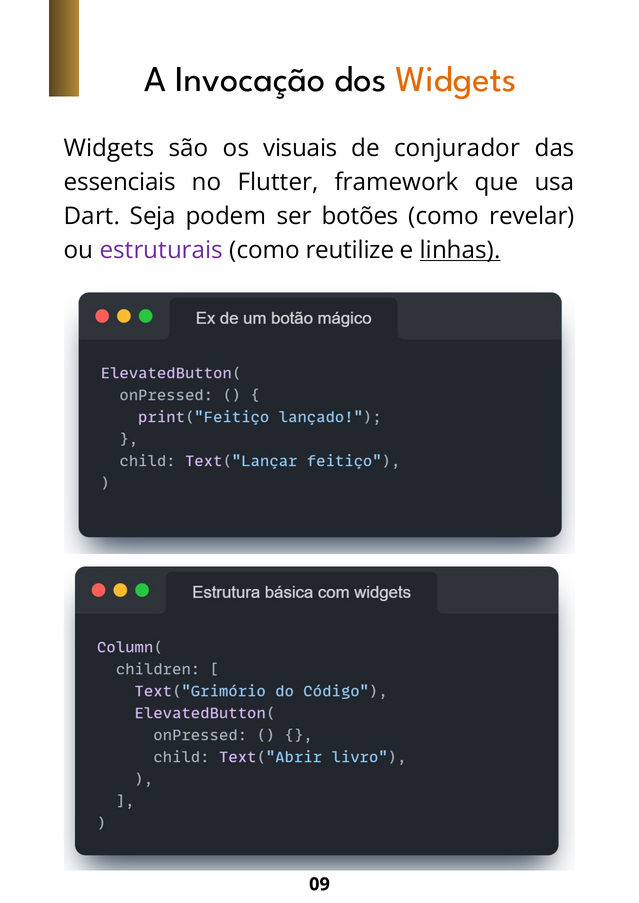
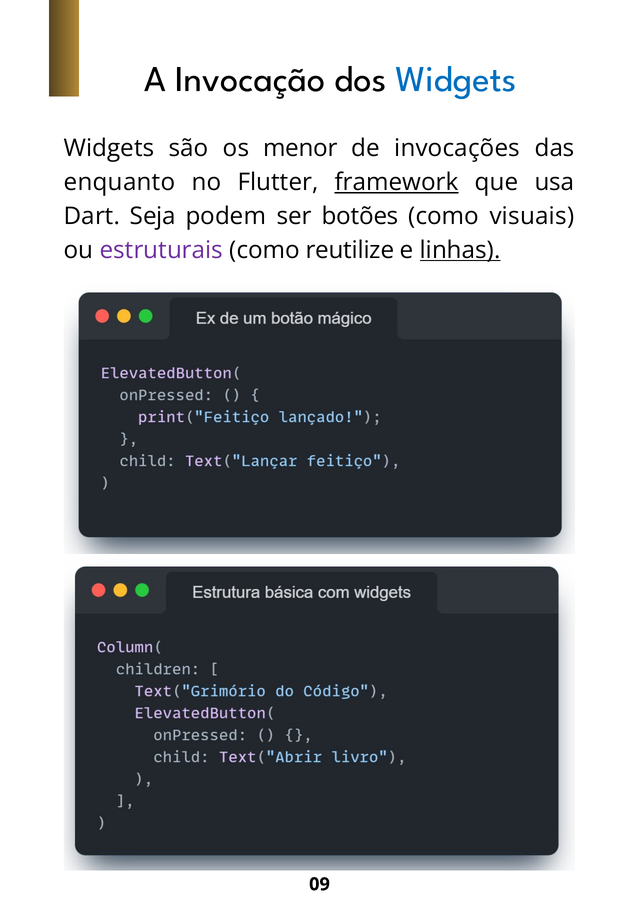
Widgets at (456, 79) colour: orange -> blue
visuais: visuais -> menor
conjurador: conjurador -> invocações
essenciais: essenciais -> enquanto
framework underline: none -> present
revelar: revelar -> visuais
